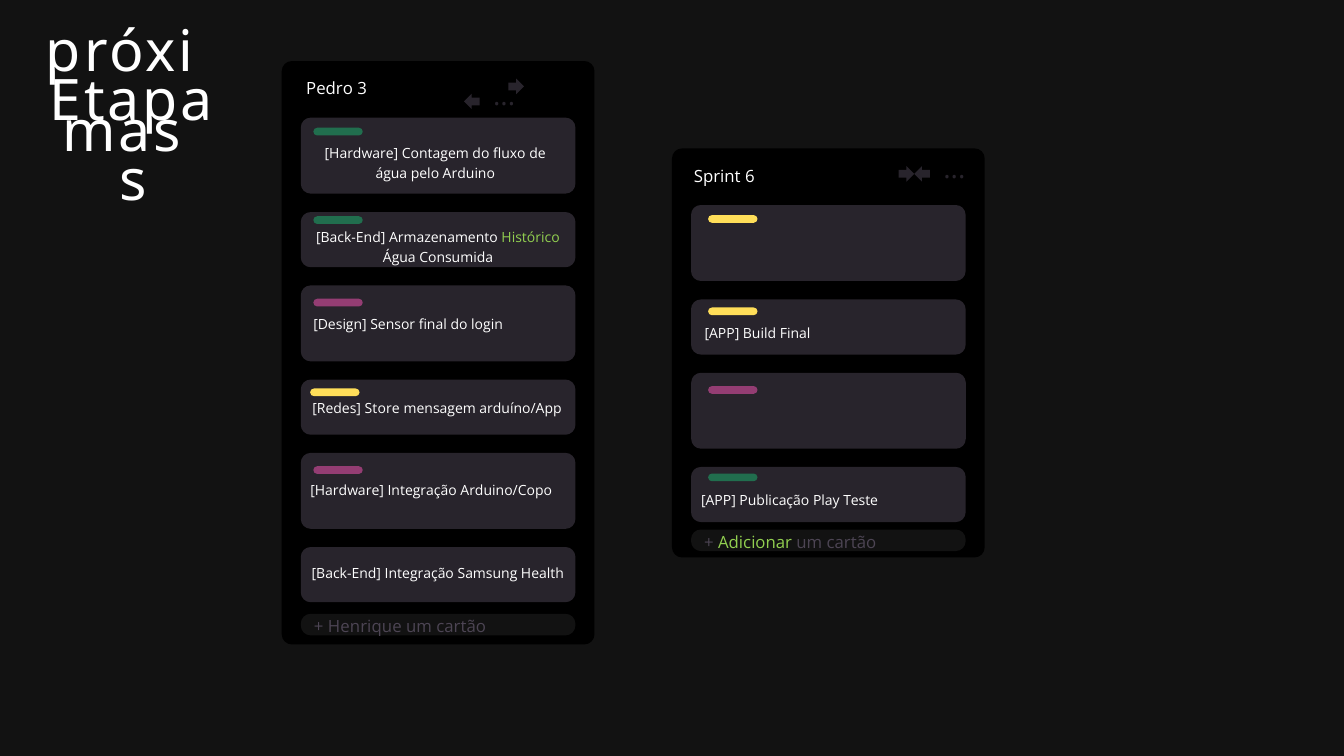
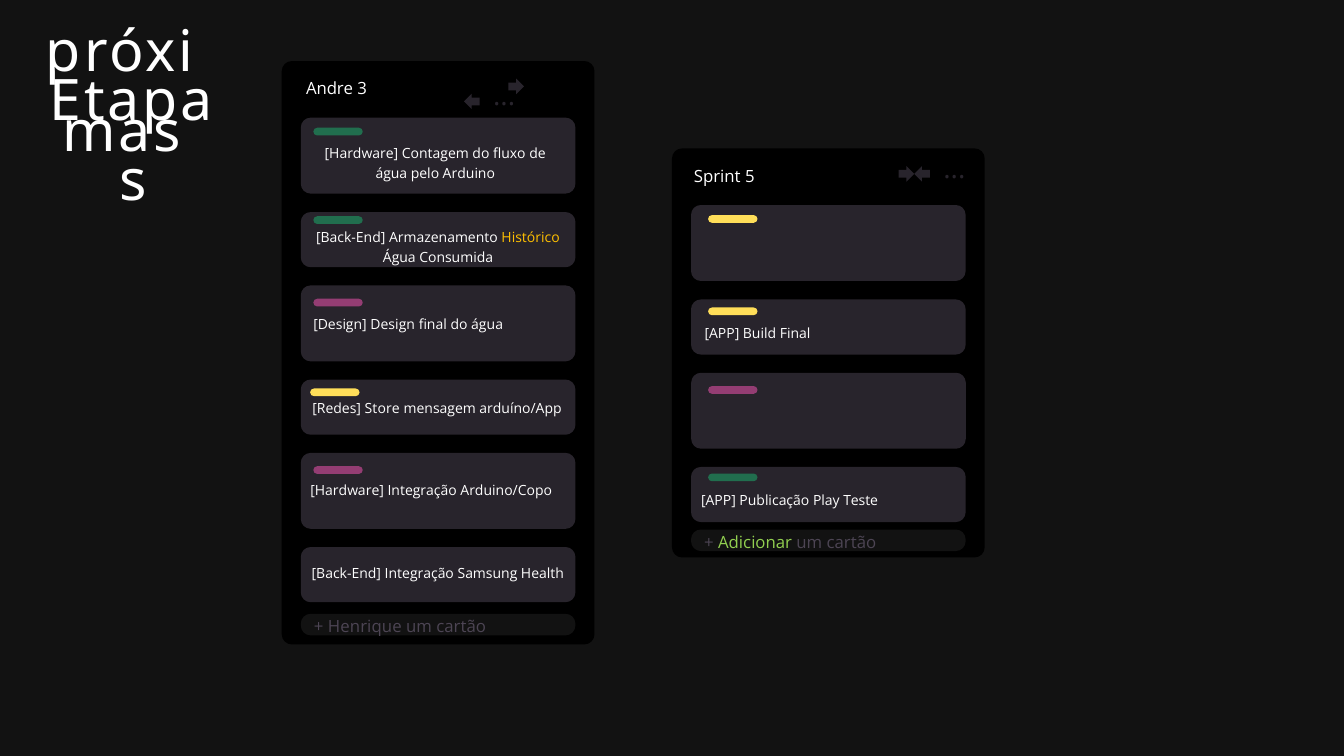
Pedro: Pedro -> Andre
6: 6 -> 5
Histórico colour: light green -> yellow
Design Sensor: Sensor -> Design
do login: login -> água
